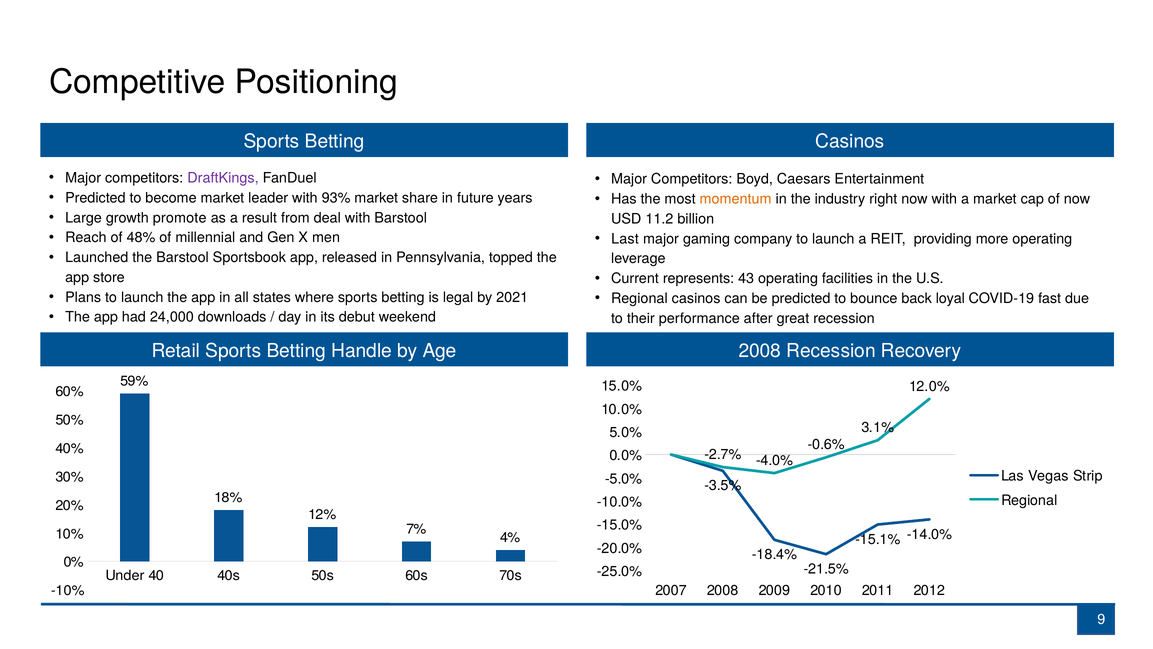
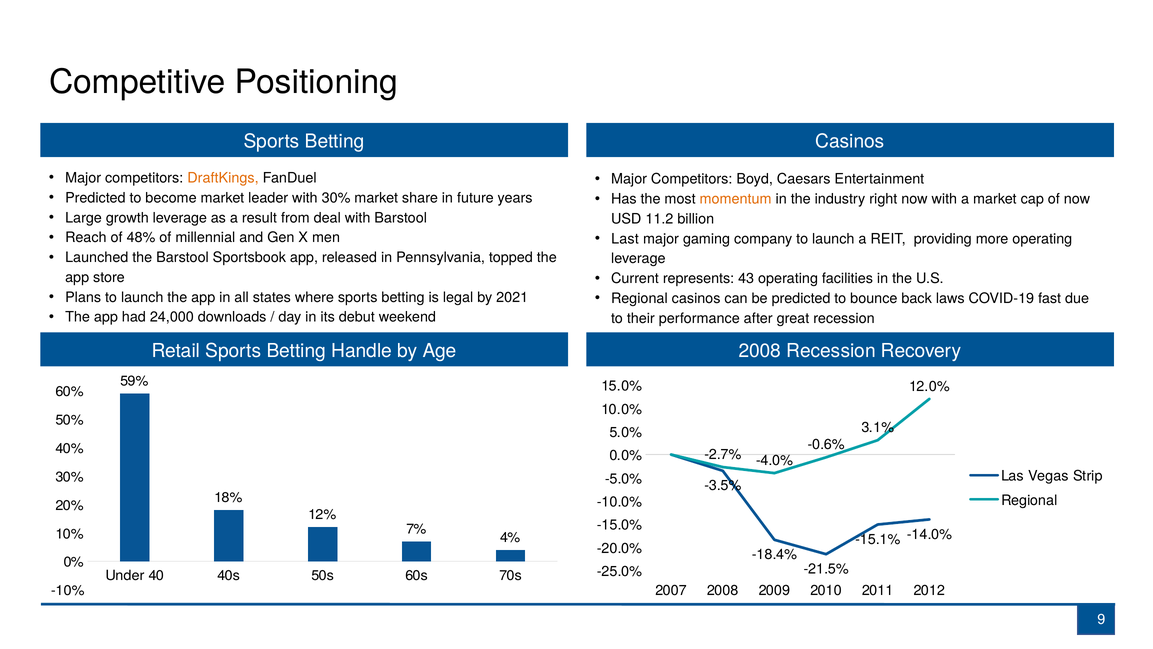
DraftKings colour: purple -> orange
with 93%: 93% -> 30%
growth promote: promote -> leverage
loyal: loyal -> laws
